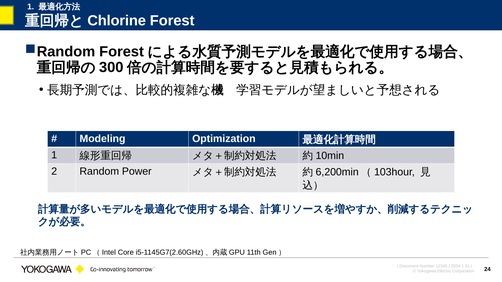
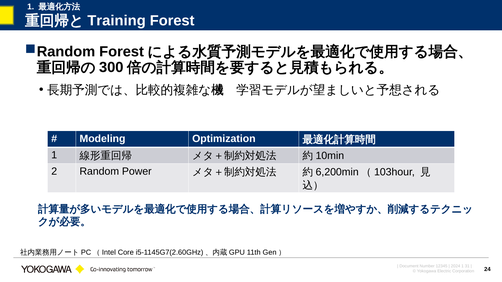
Chlorine: Chlorine -> Training
